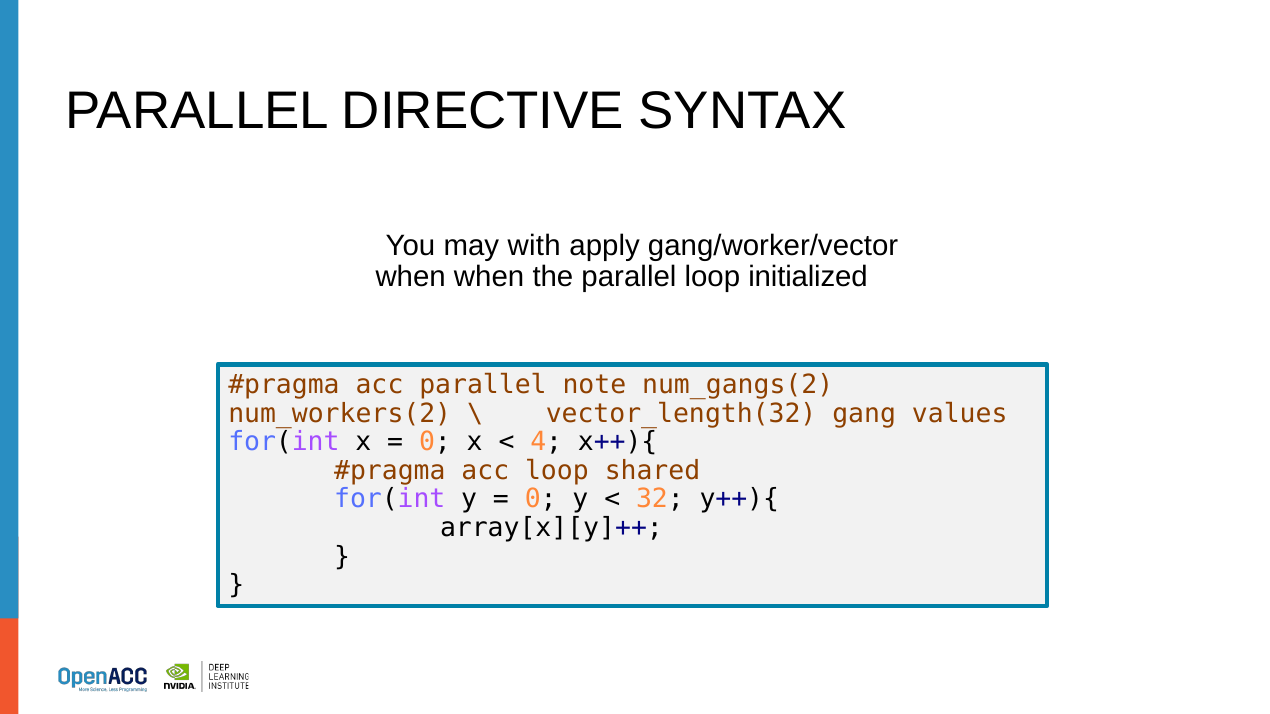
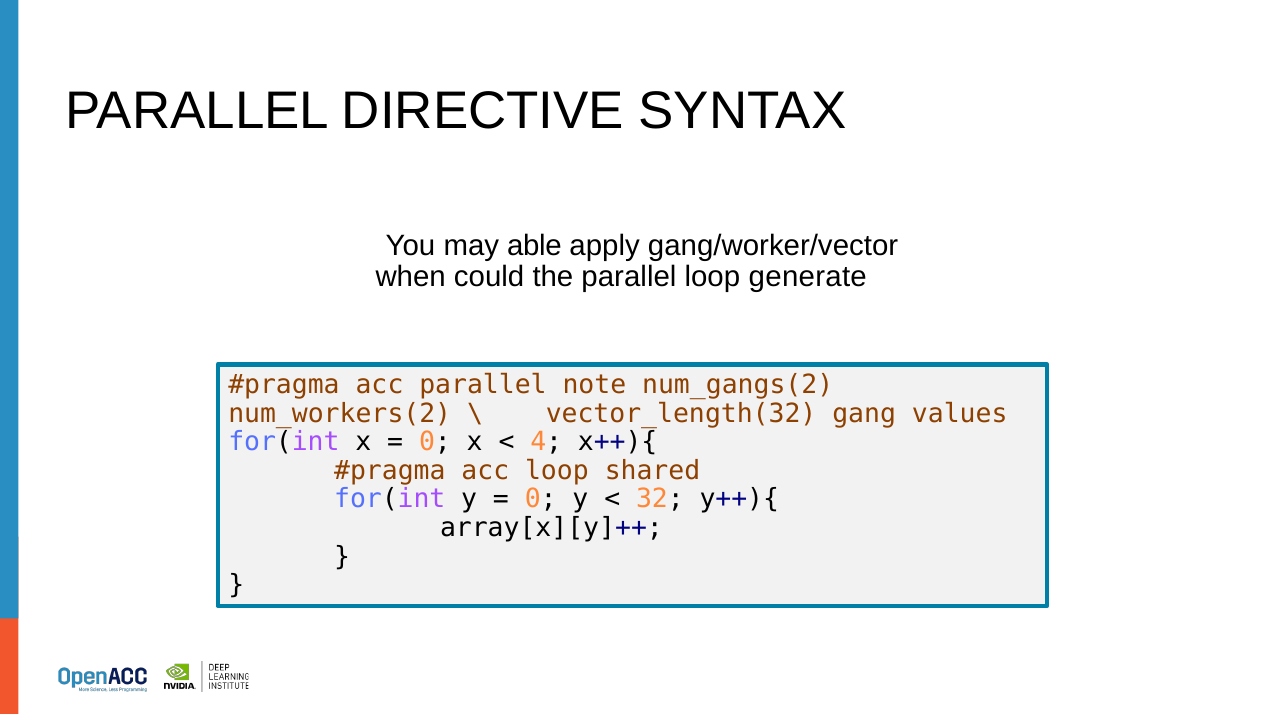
with: with -> able
when when: when -> could
initialized: initialized -> generate
